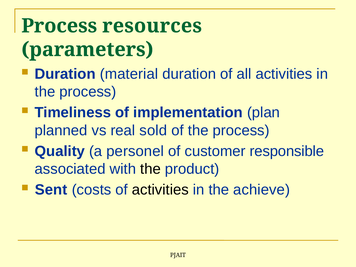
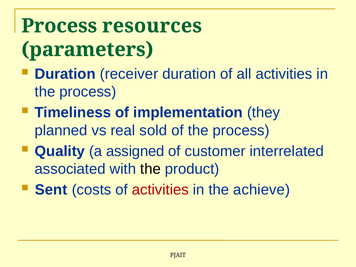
material: material -> receiver
plan: plan -> they
personel: personel -> assigned
responsible: responsible -> interrelated
activities at (160, 190) colour: black -> red
